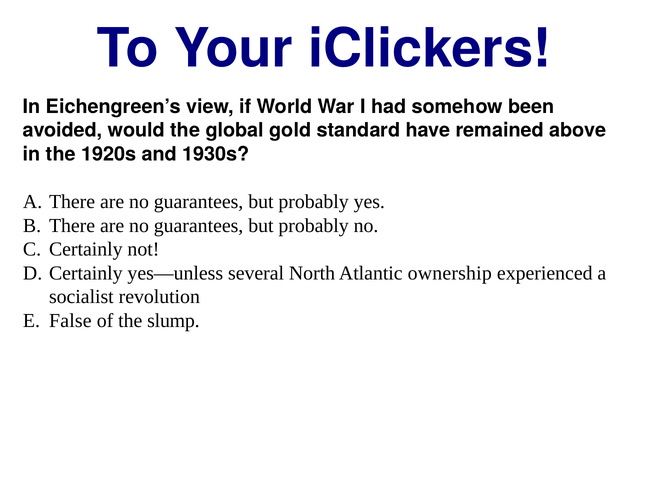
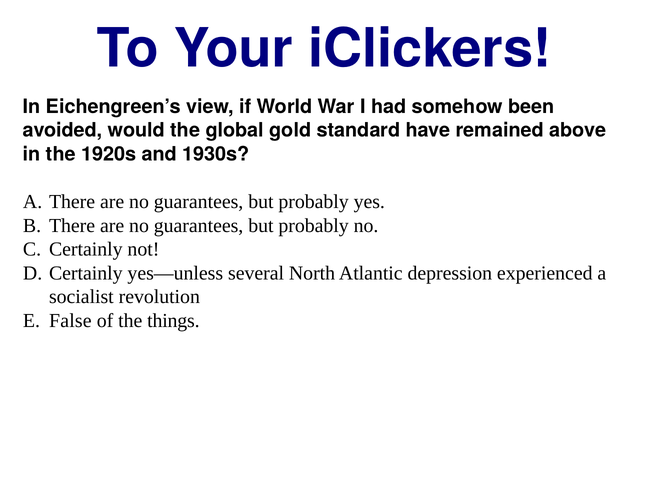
ownership: ownership -> depression
slump: slump -> things
